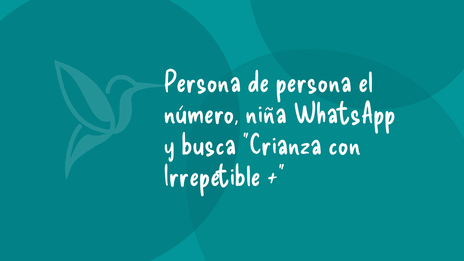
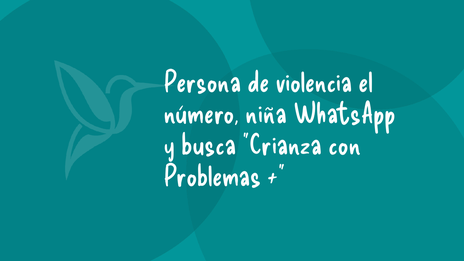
de persona: persona -> violencia
Irrepetible: Irrepetible -> Problemas
